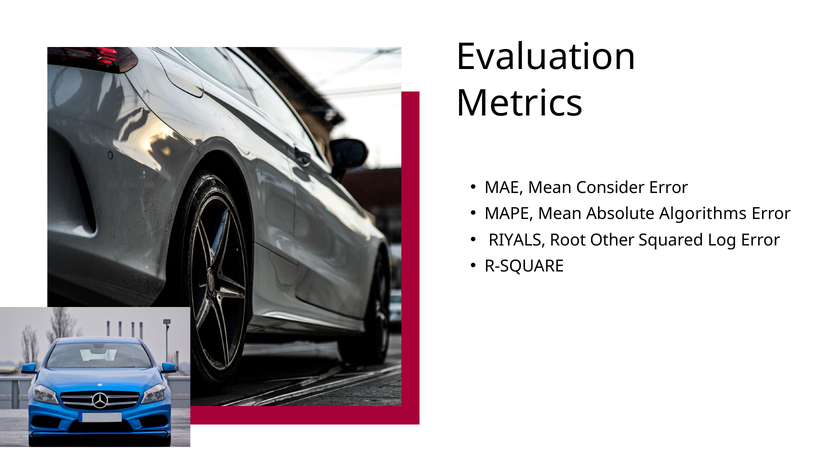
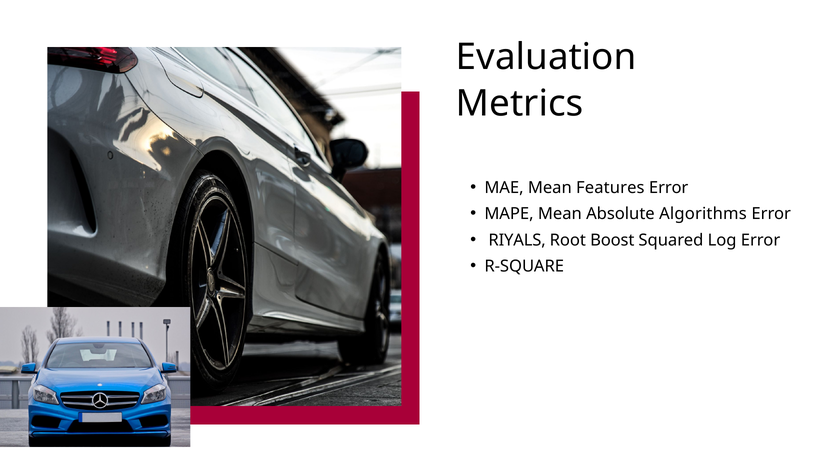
Consider: Consider -> Features
Other: Other -> Boost
